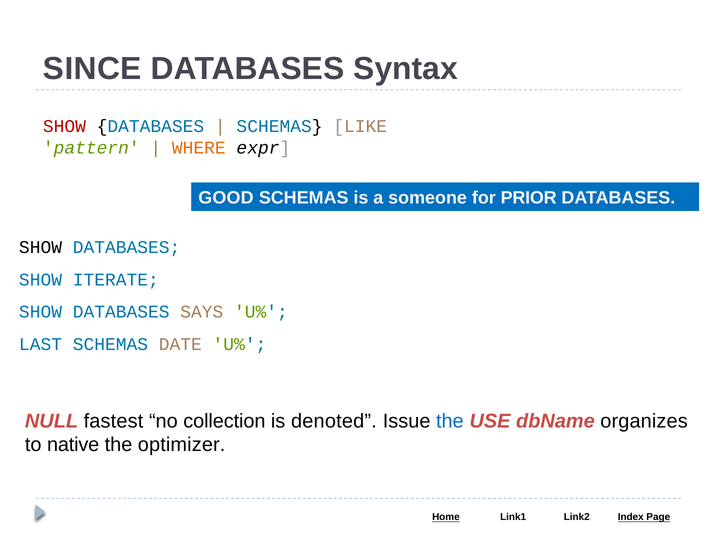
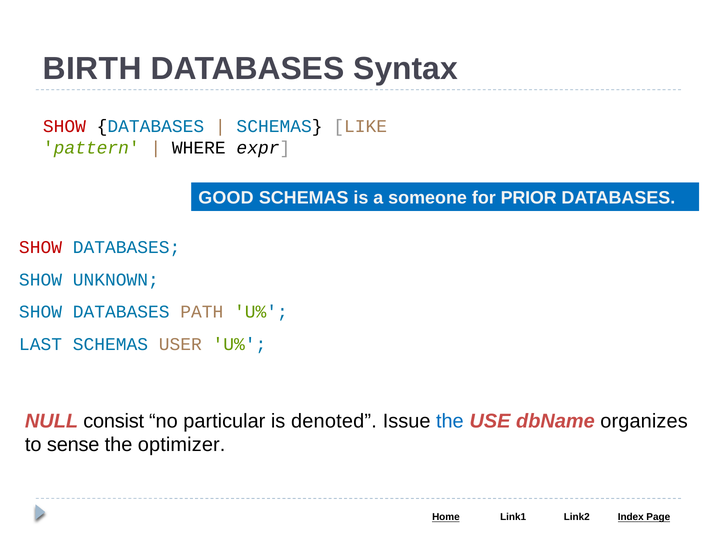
SINCE: SINCE -> BIRTH
WHERE colour: orange -> black
SHOW at (41, 247) colour: black -> red
ITERATE: ITERATE -> UNKNOWN
SAYS: SAYS -> PATH
DATE: DATE -> USER
fastest: fastest -> consist
collection: collection -> particular
native: native -> sense
